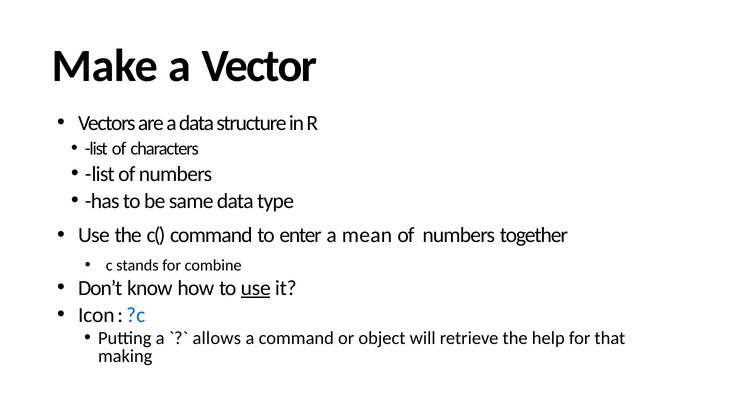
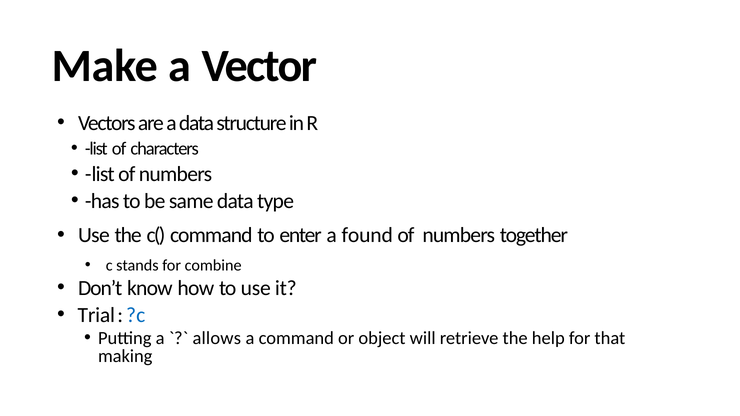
mean: mean -> found
use at (256, 288) underline: present -> none
Icon: Icon -> Trial
